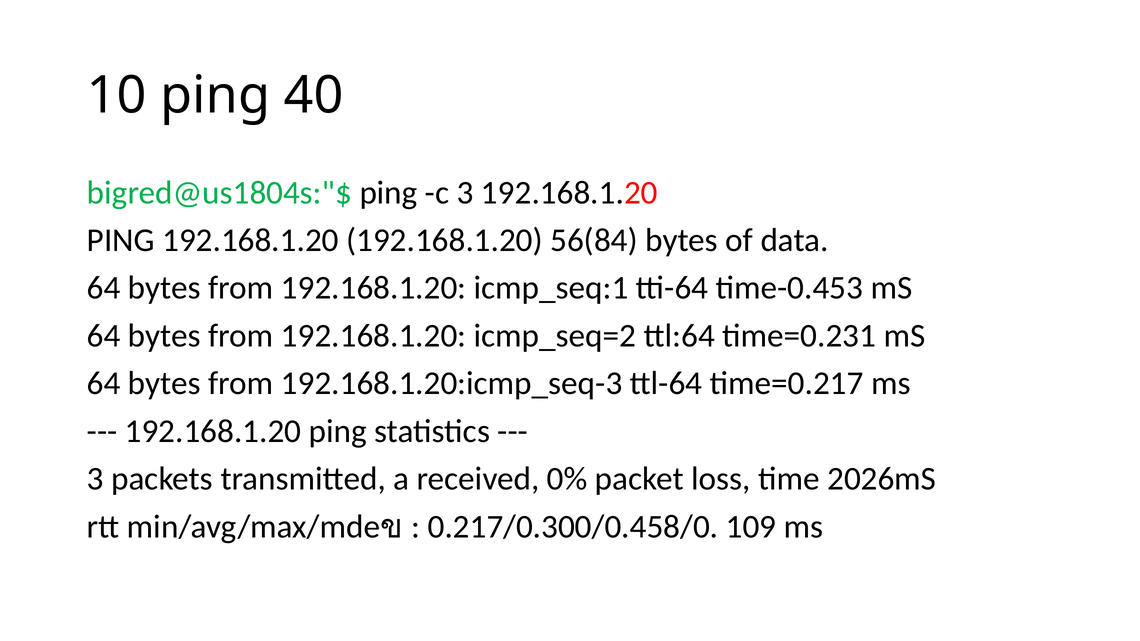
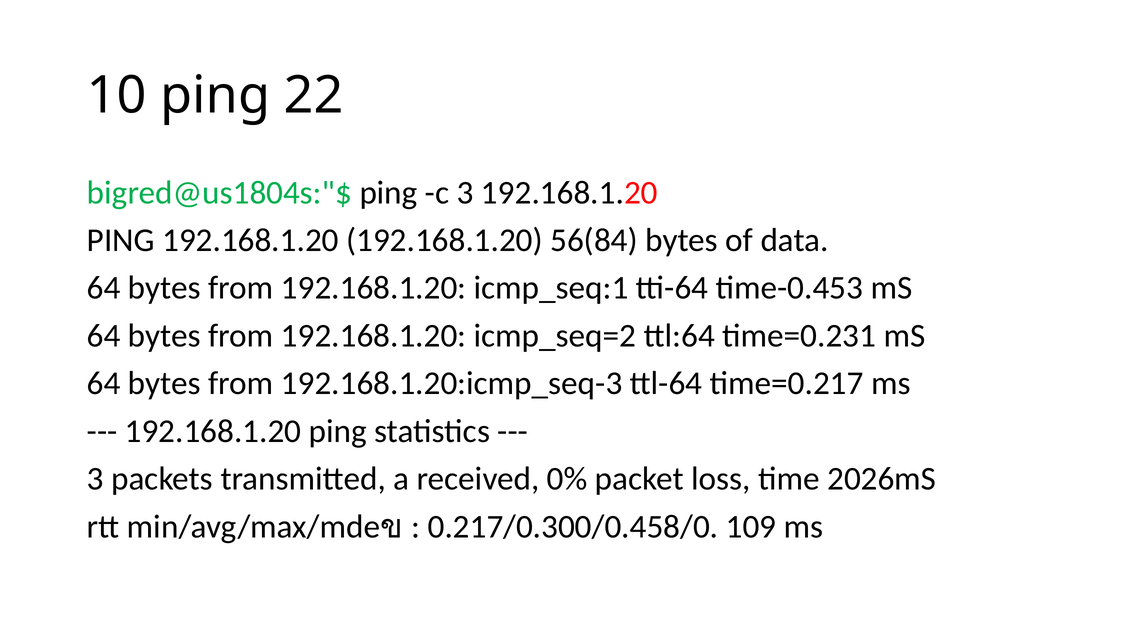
40: 40 -> 22
